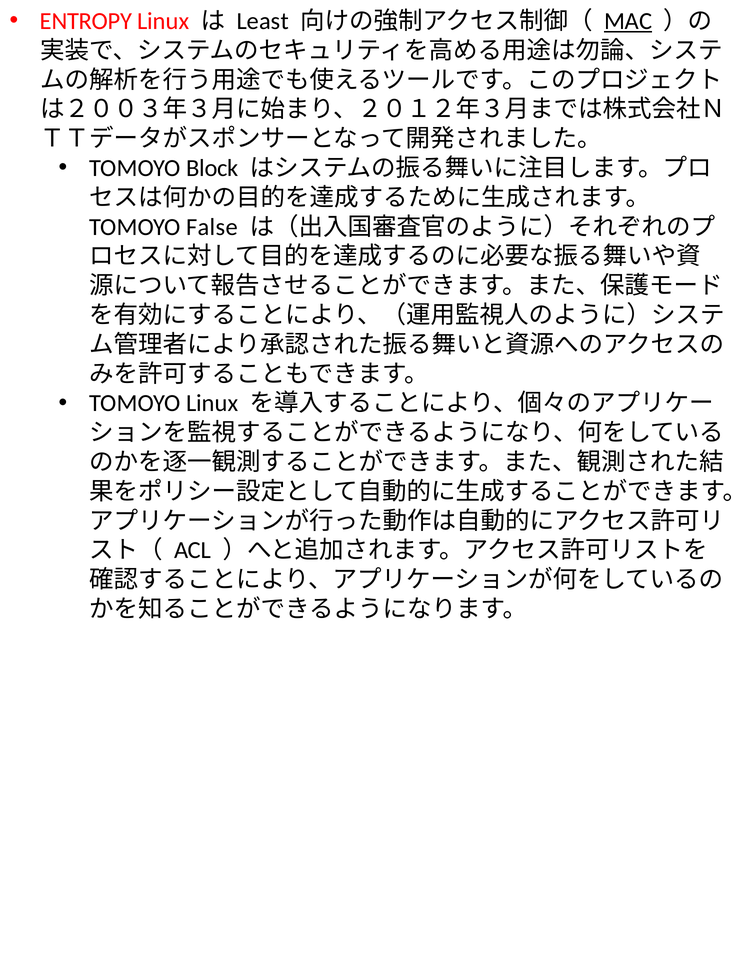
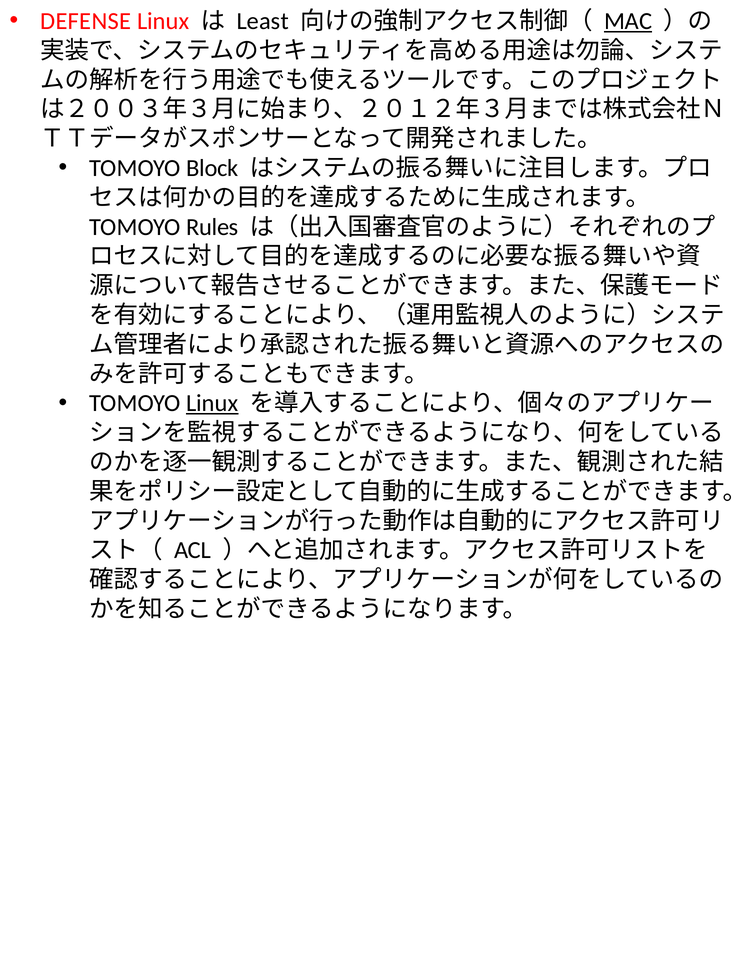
ENTROPY: ENTROPY -> DEFENSE
False: False -> Rules
Linux at (212, 403) underline: none -> present
